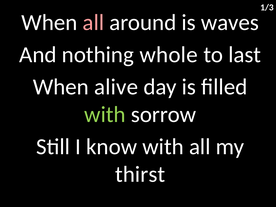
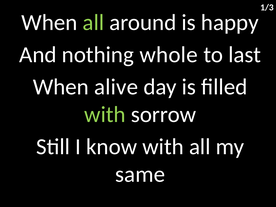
all at (93, 22) colour: pink -> light green
waves: waves -> happy
thirst: thirst -> same
